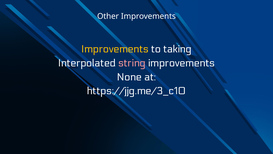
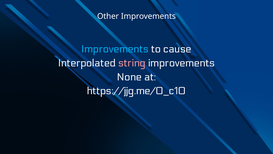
Improvements at (115, 49) colour: yellow -> light blue
taking: taking -> cause
https://jjg.me/3_c10: https://jjg.me/3_c10 -> https://jjg.me/0_c10
